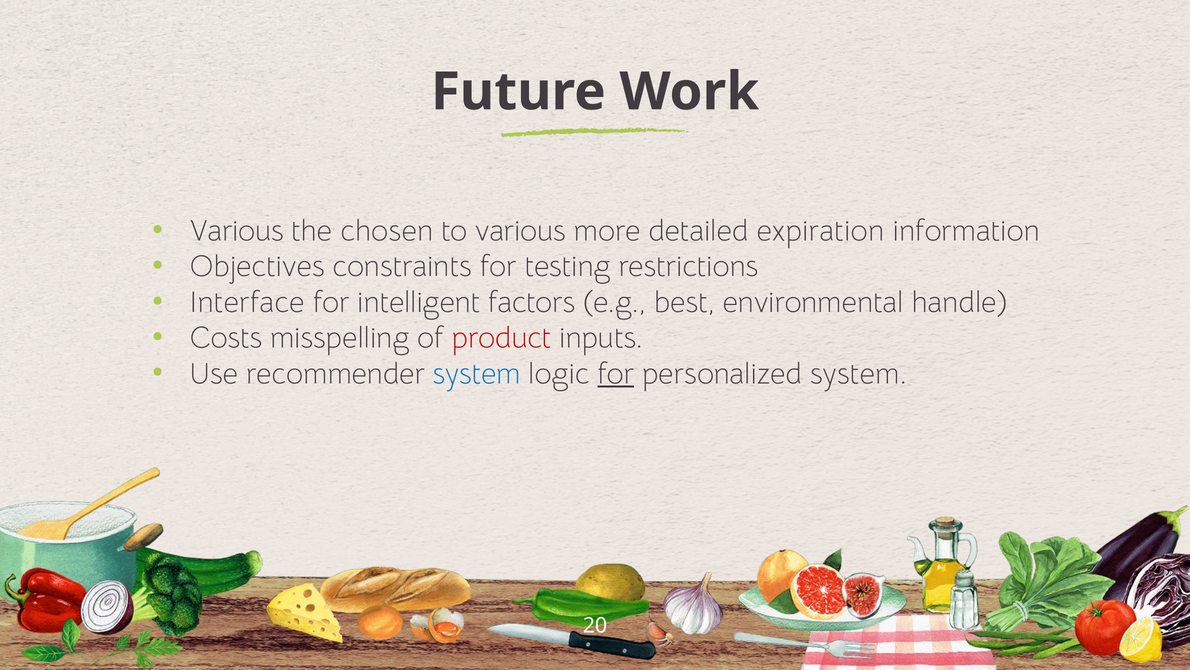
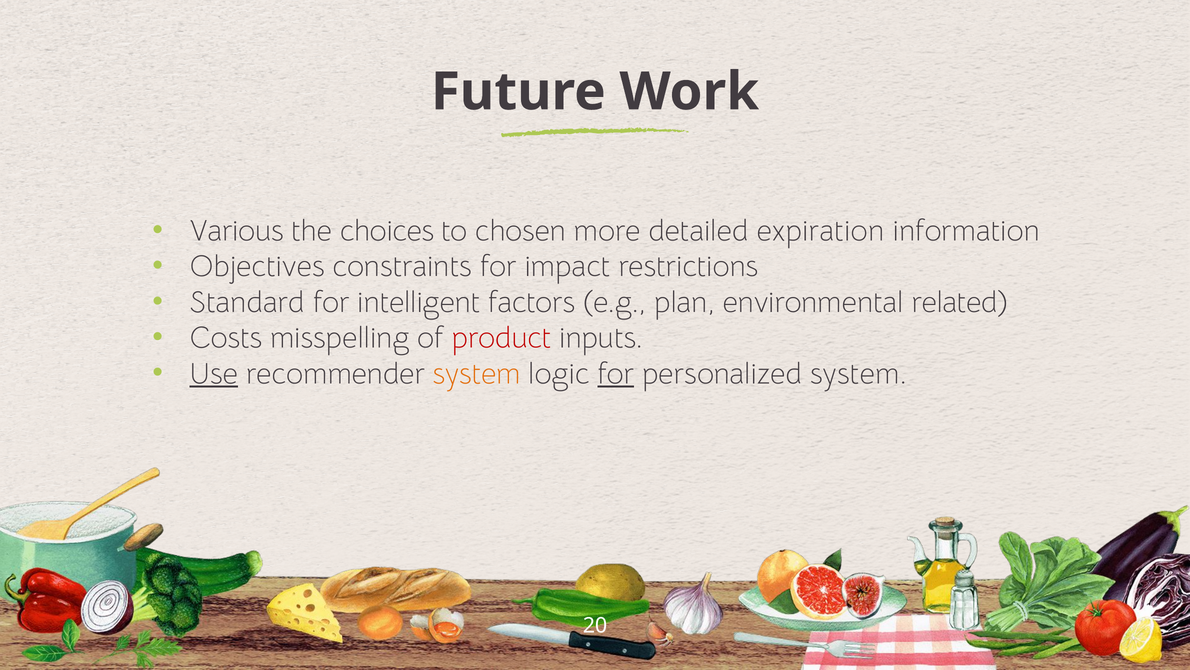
chosen: chosen -> choices
to various: various -> chosen
testing: testing -> impact
Interface: Interface -> Standard
best: best -> plan
handle: handle -> related
Use underline: none -> present
system at (477, 373) colour: blue -> orange
